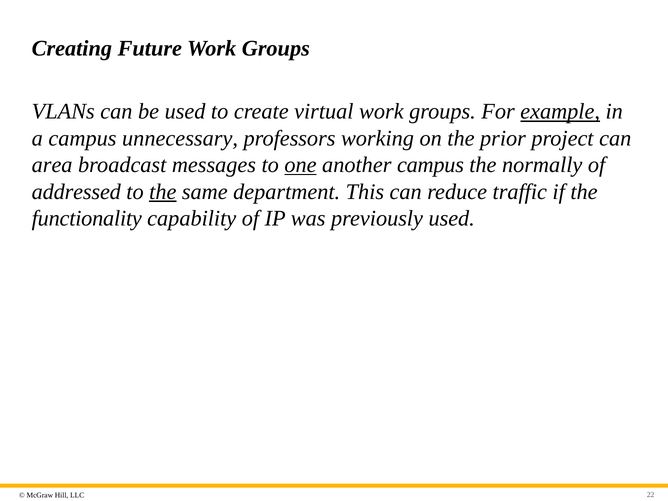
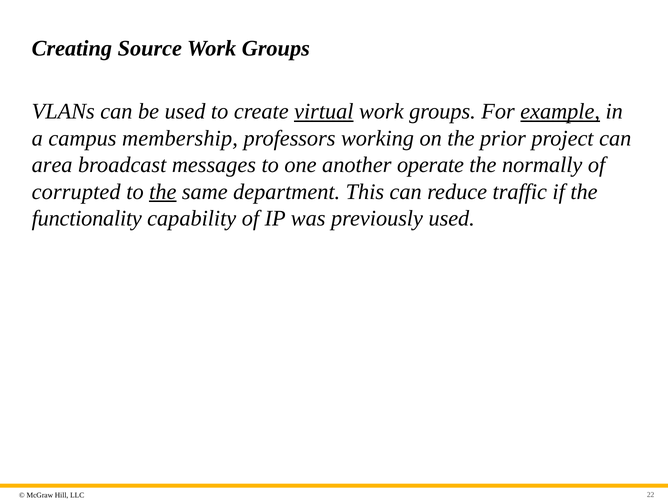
Future: Future -> Source
virtual underline: none -> present
unnecessary: unnecessary -> membership
one underline: present -> none
another campus: campus -> operate
addressed: addressed -> corrupted
